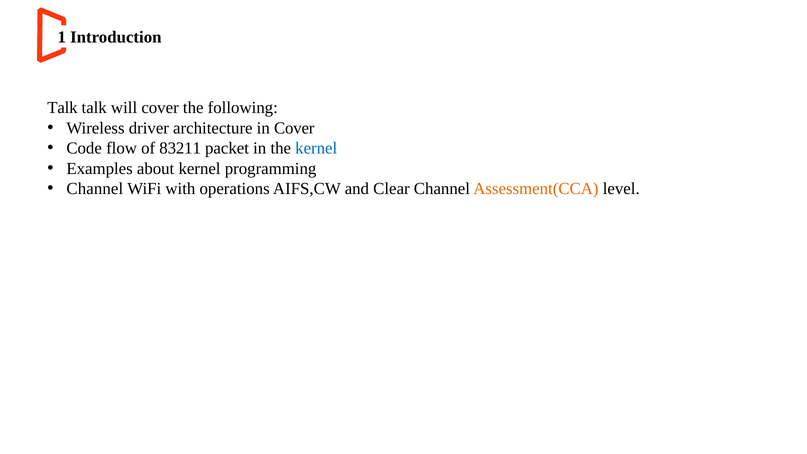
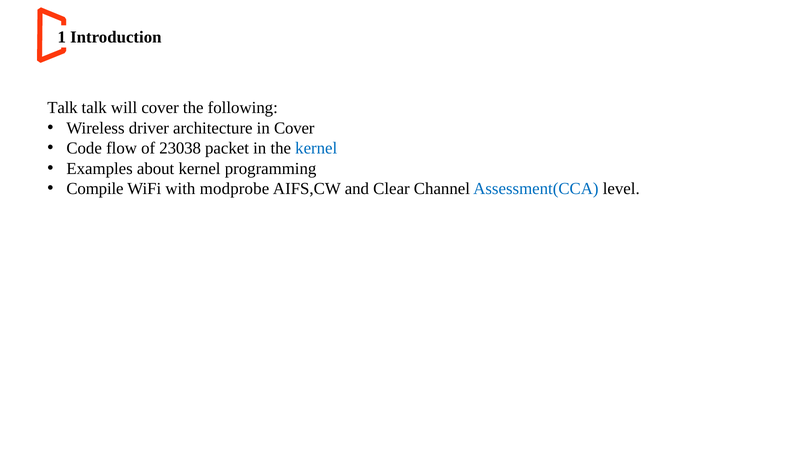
83211: 83211 -> 23038
Channel at (95, 189): Channel -> Compile
operations: operations -> modprobe
Assessment(CCA colour: orange -> blue
